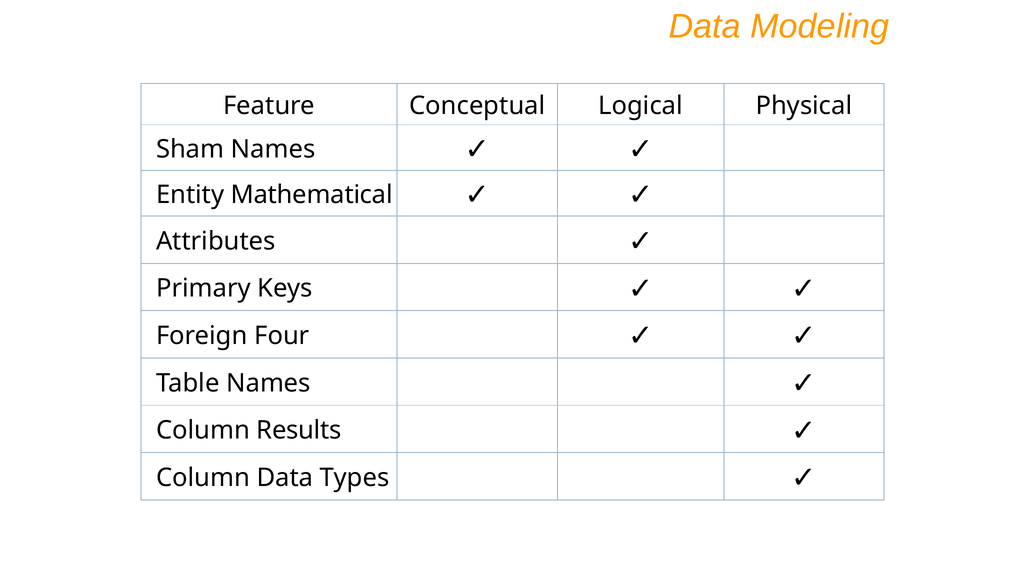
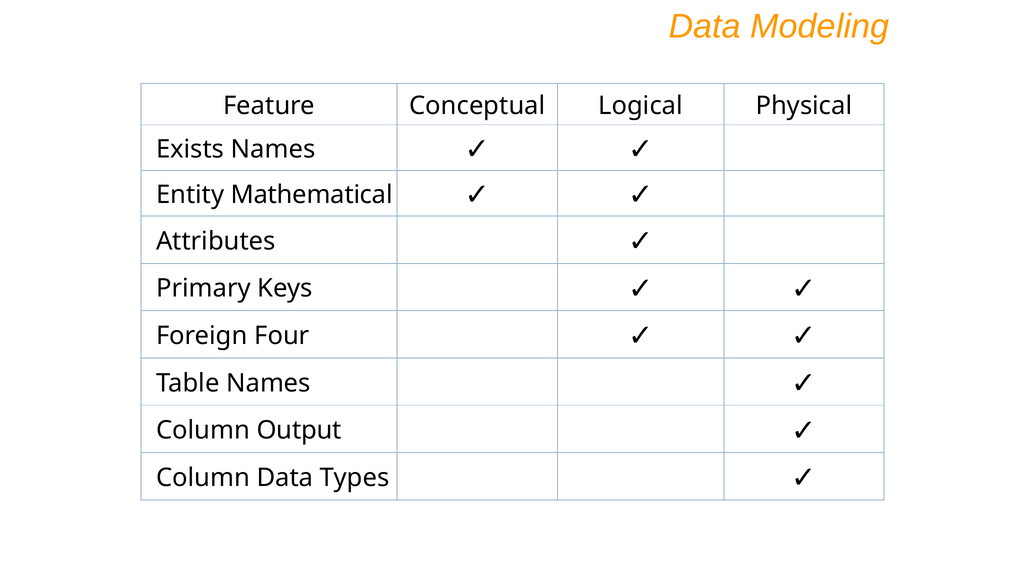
Sham: Sham -> Exists
Results: Results -> Output
